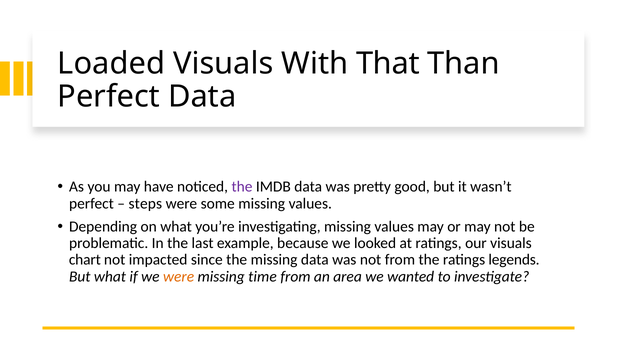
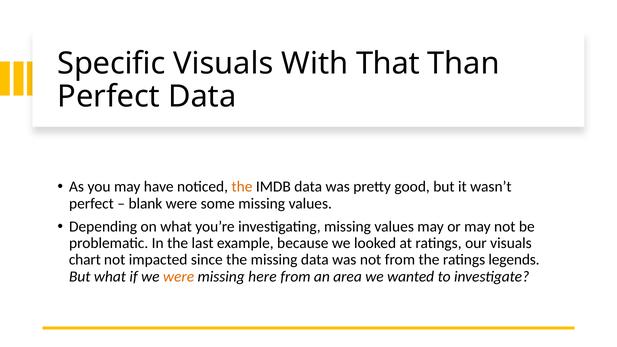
Loaded: Loaded -> Specific
the at (242, 187) colour: purple -> orange
steps: steps -> blank
time: time -> here
